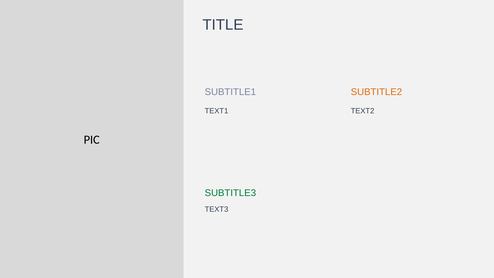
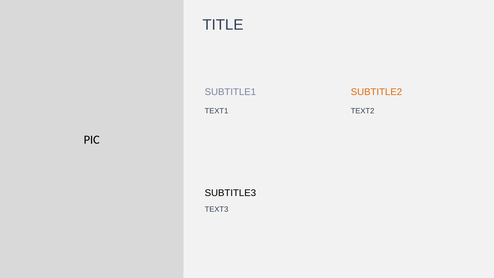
SUBTITLE3 colour: green -> black
